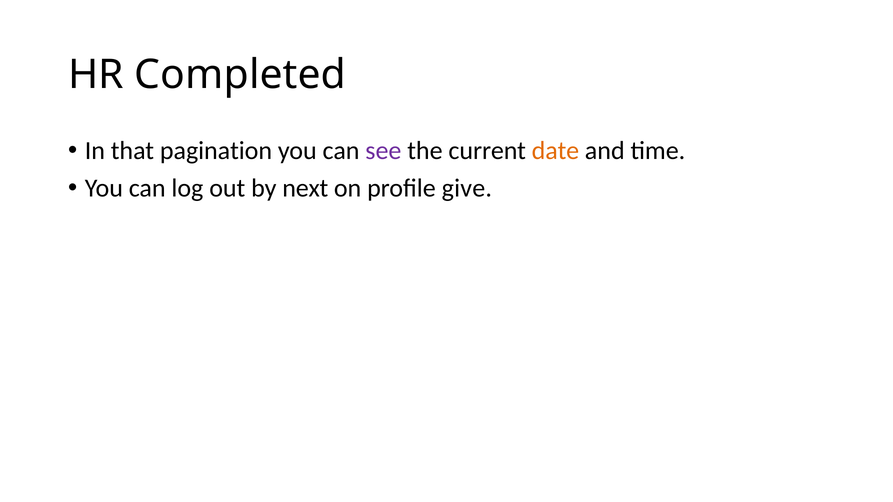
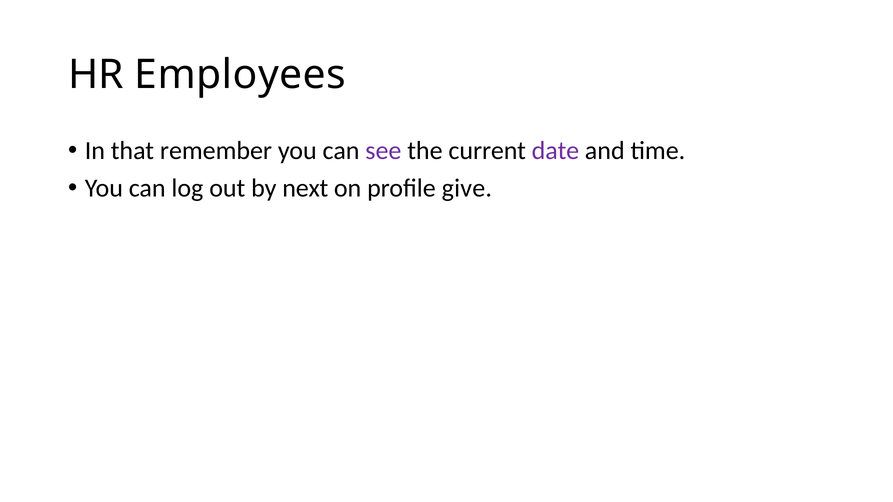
Completed: Completed -> Employees
pagination: pagination -> remember
date colour: orange -> purple
